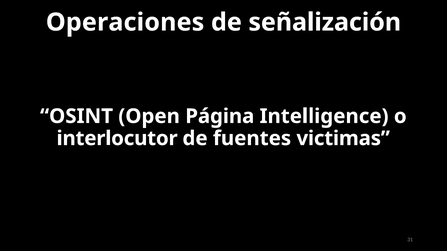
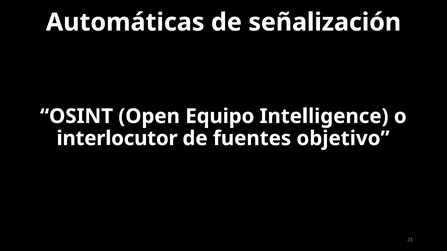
Operaciones: Operaciones -> Automáticas
Página: Página -> Equipo
victimas: victimas -> objetivo
